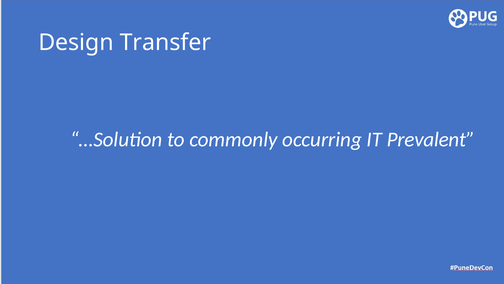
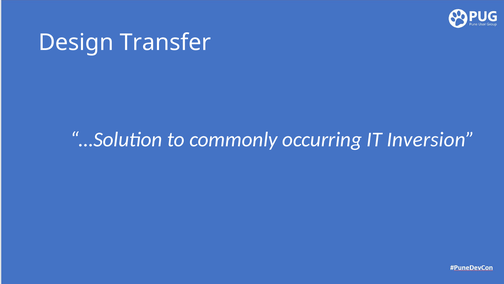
Prevalent: Prevalent -> Inversion
